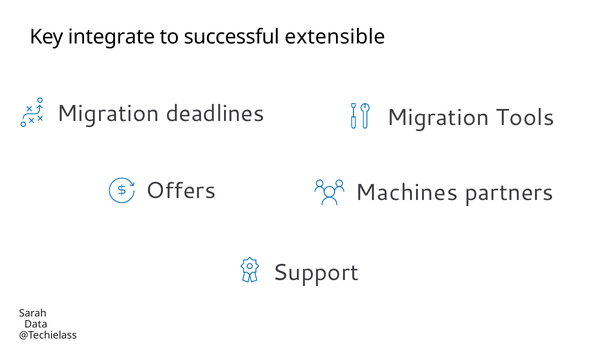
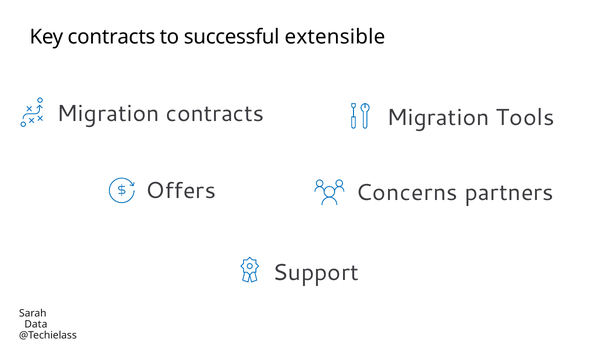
Key integrate: integrate -> contracts
Migration deadlines: deadlines -> contracts
Machines: Machines -> Concerns
